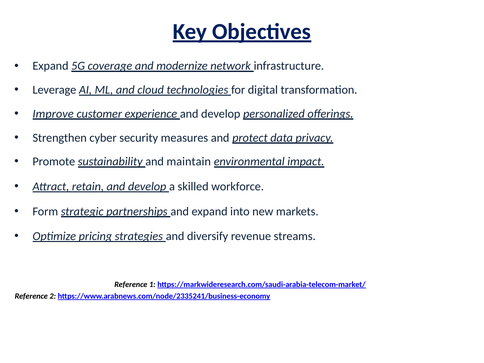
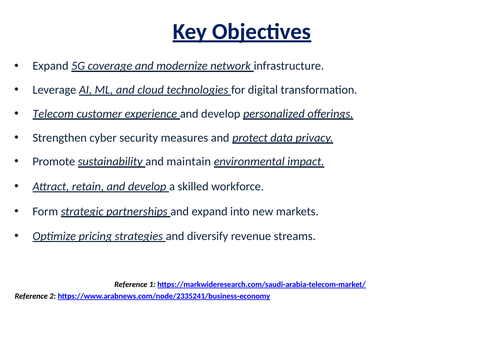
Improve: Improve -> Telecom
